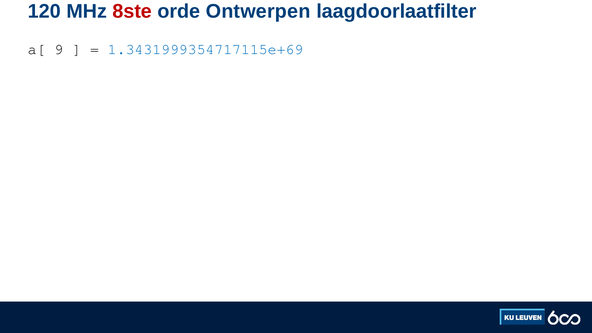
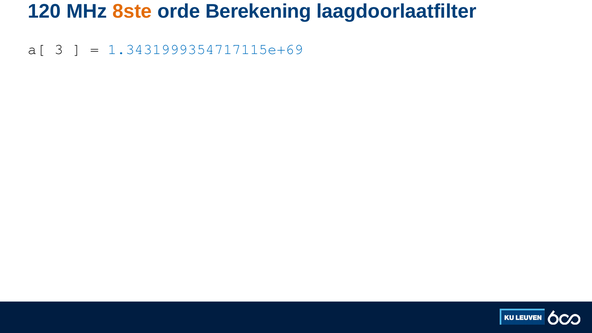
8ste colour: red -> orange
Ontwerpen: Ontwerpen -> Berekening
9: 9 -> 3
